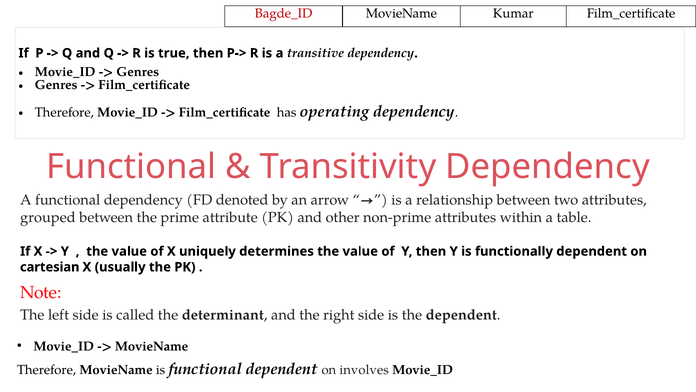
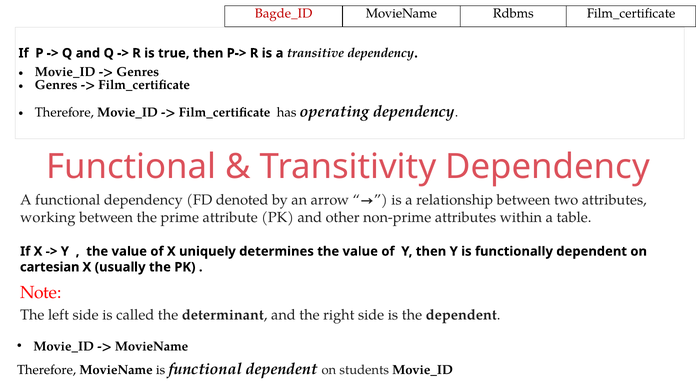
Kumar: Kumar -> Rdbms
grouped: grouped -> working
involves: involves -> students
